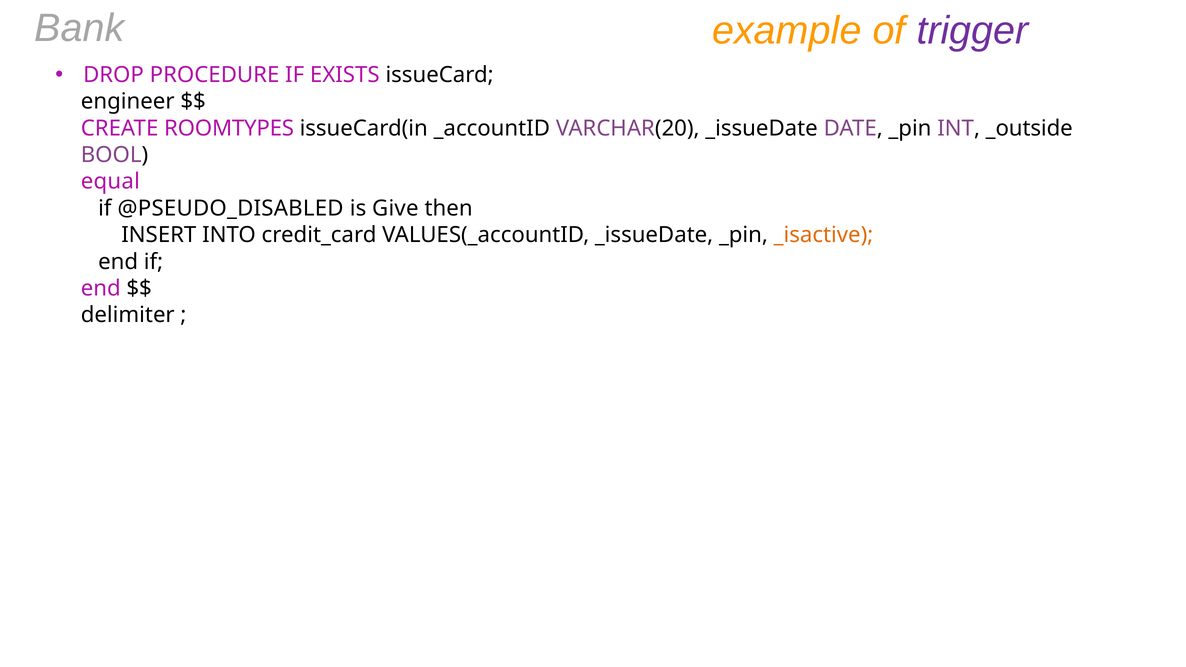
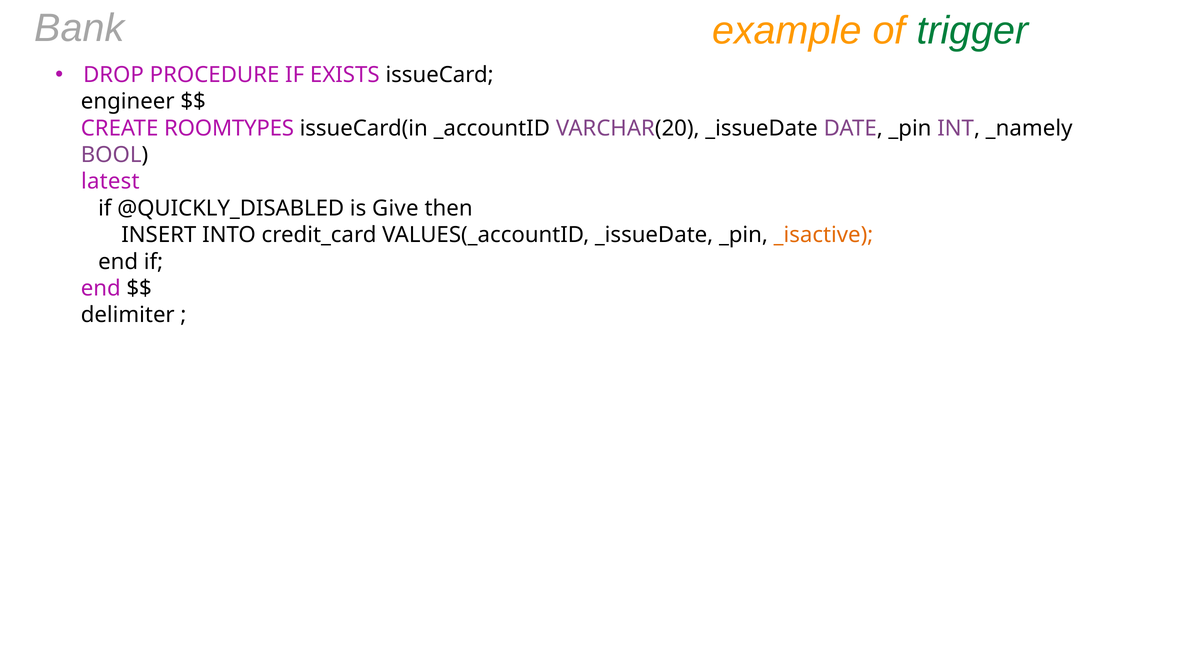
trigger colour: purple -> green
_outside: _outside -> _namely
equal: equal -> latest
@PSEUDO_DISABLED: @PSEUDO_DISABLED -> @QUICKLY_DISABLED
